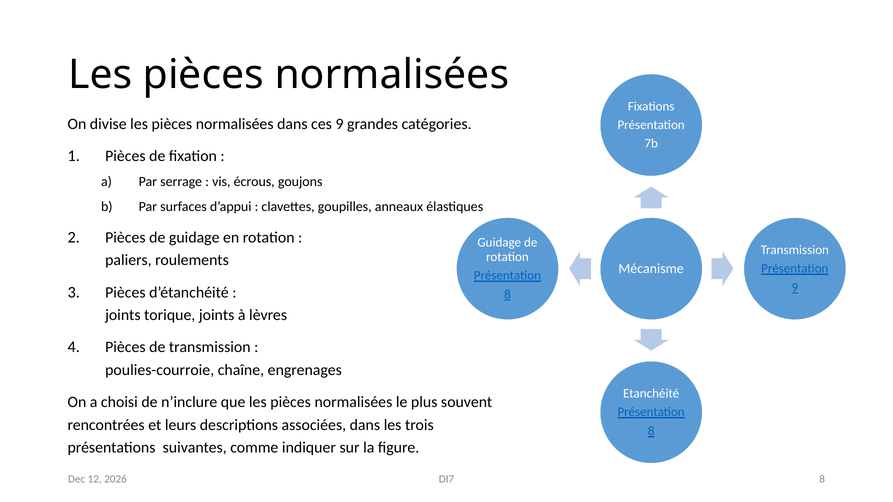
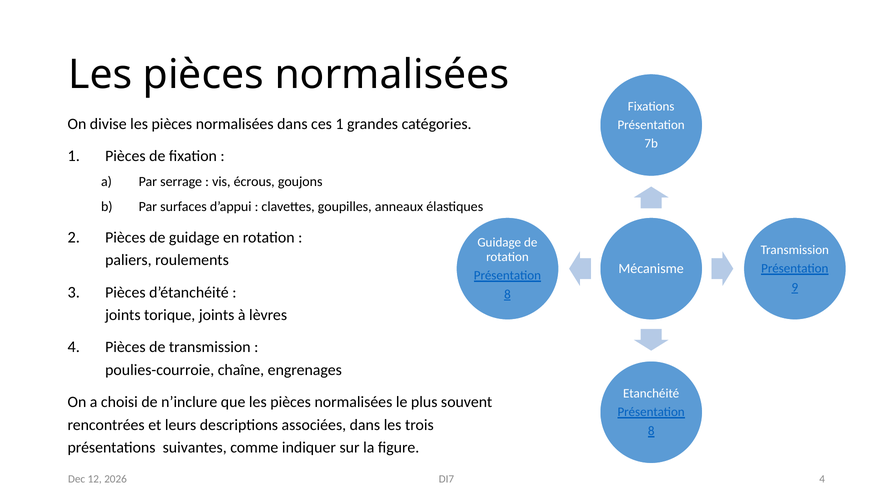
ces 9: 9 -> 1
DI7 8: 8 -> 4
